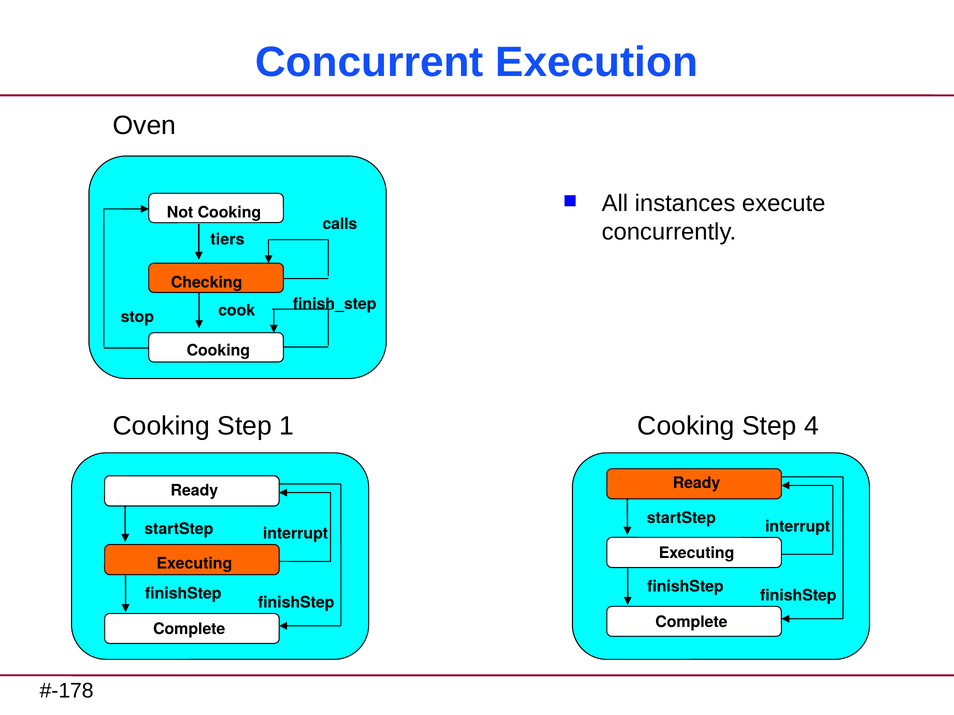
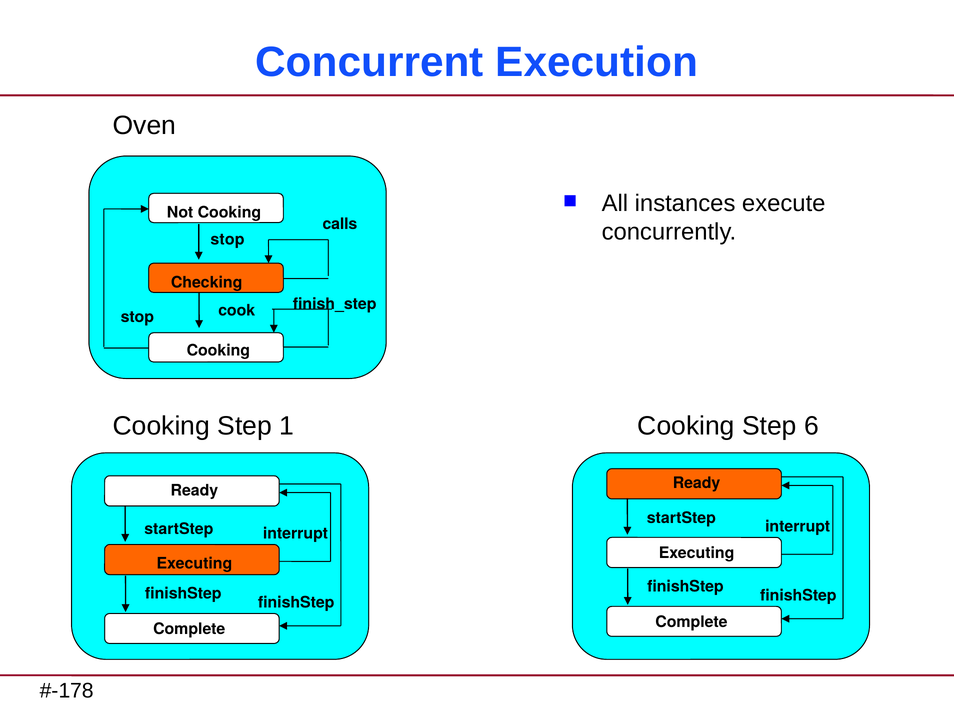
tiers at (227, 240): tiers -> stop
4: 4 -> 6
